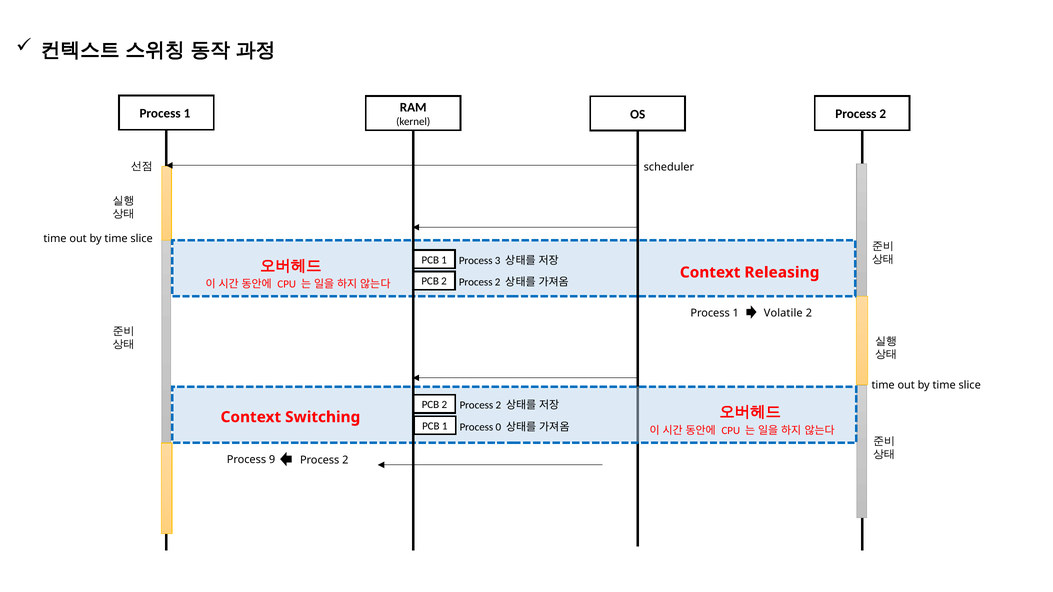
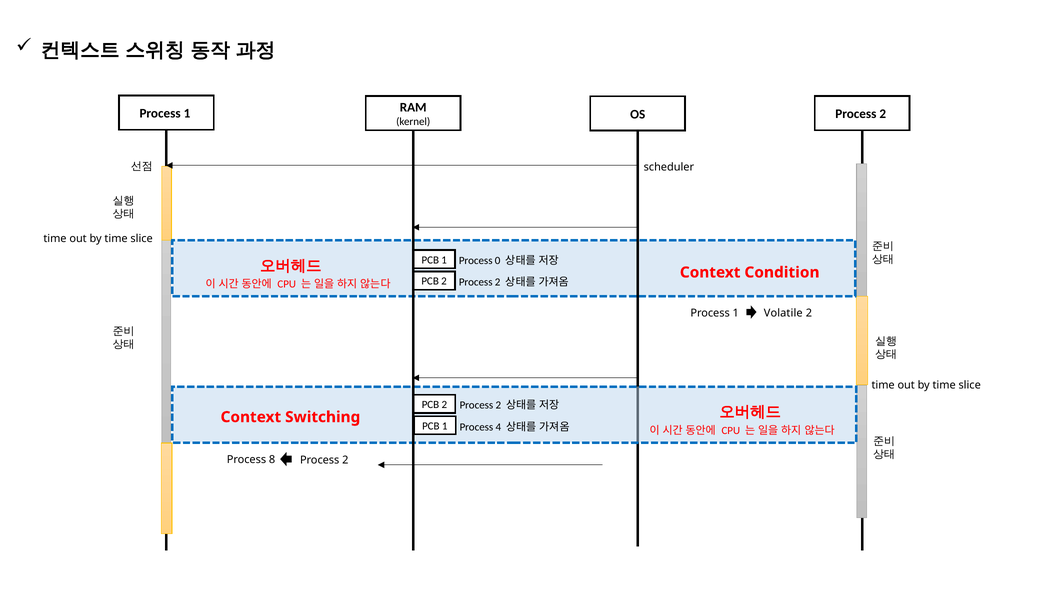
3: 3 -> 0
Releasing: Releasing -> Condition
0: 0 -> 4
9: 9 -> 8
